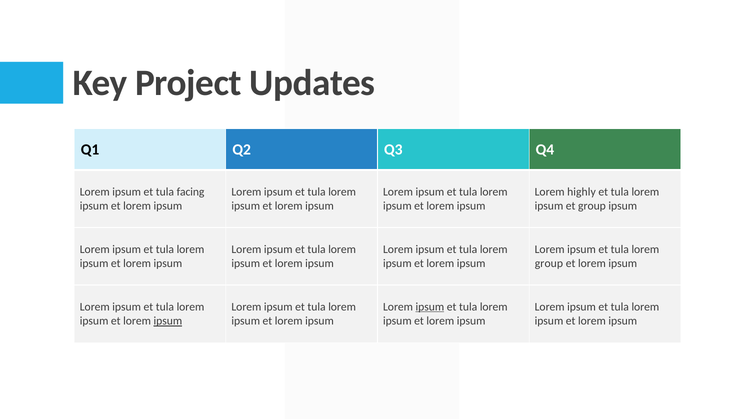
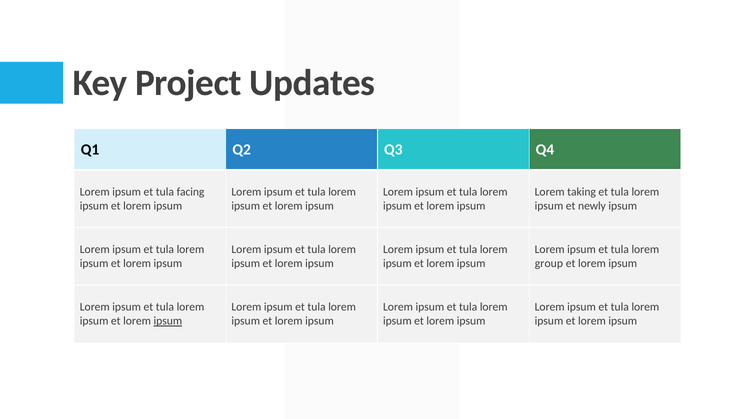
highly: highly -> taking
et group: group -> newly
ipsum at (430, 306) underline: present -> none
